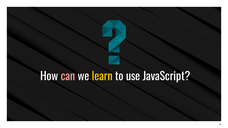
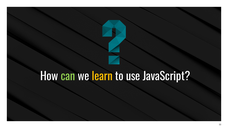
can colour: pink -> light green
